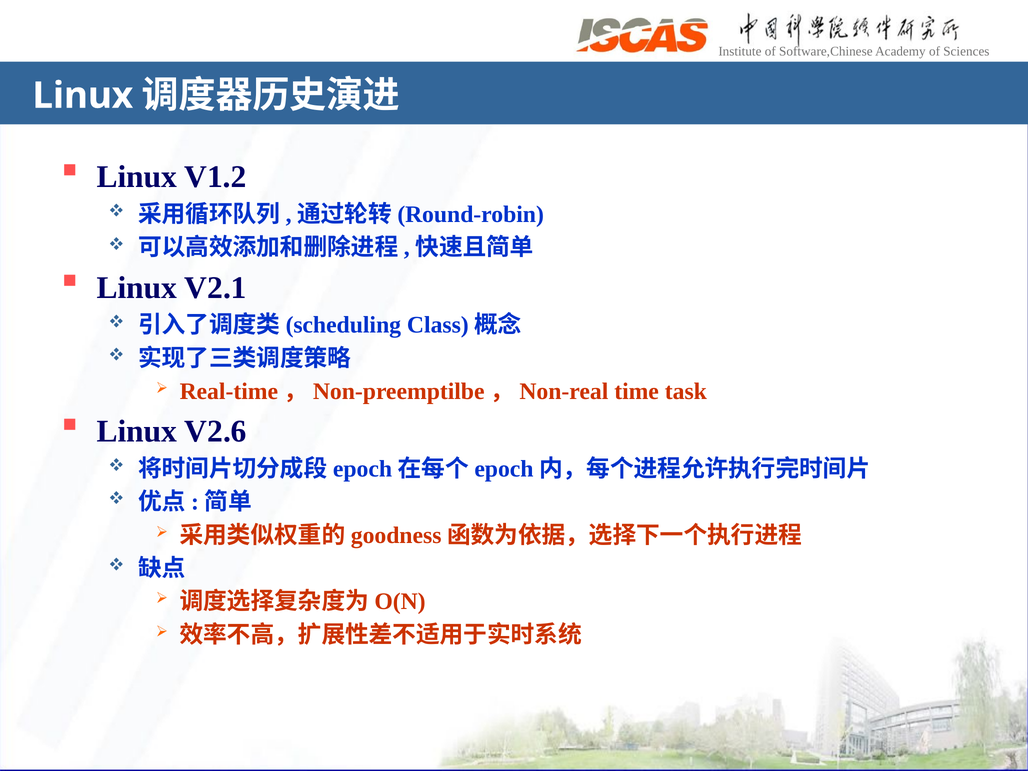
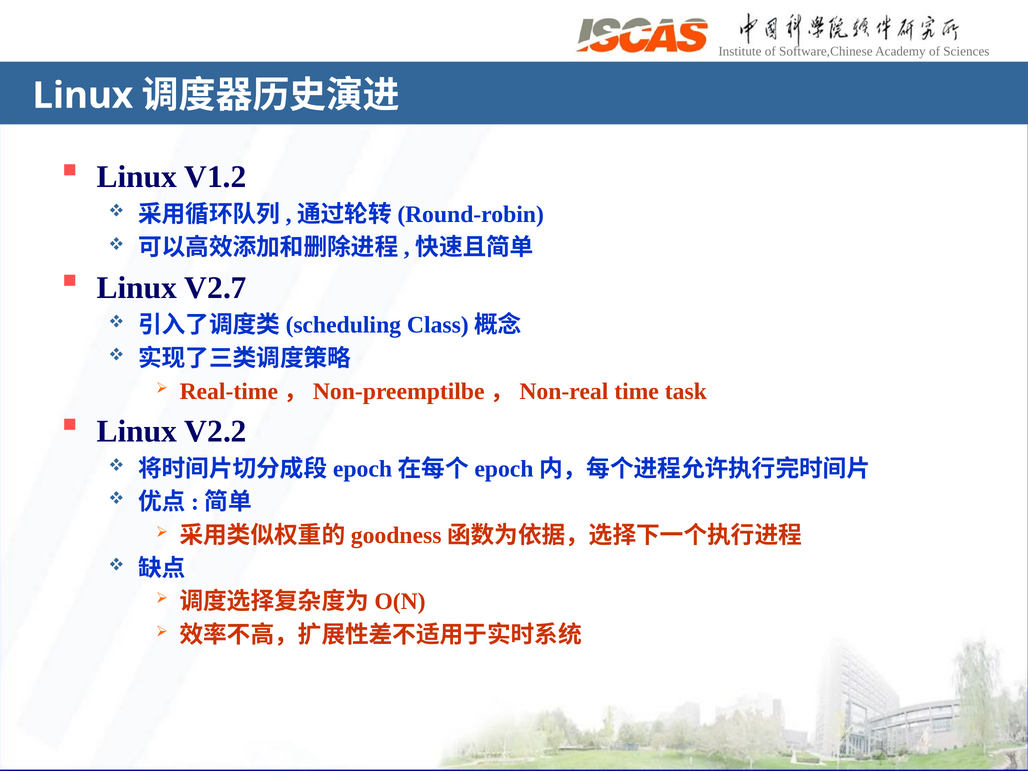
V2.1: V2.1 -> V2.7
V2.6: V2.6 -> V2.2
